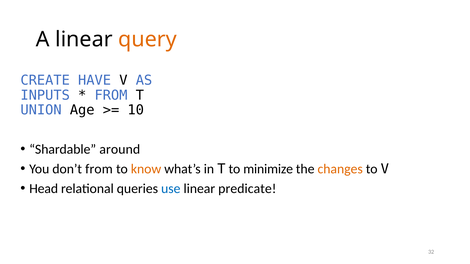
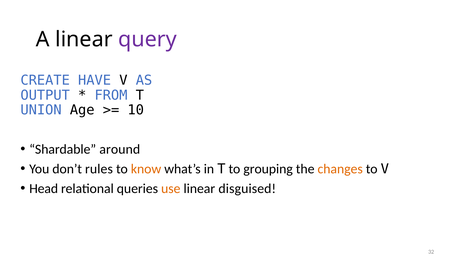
query colour: orange -> purple
INPUTS: INPUTS -> OUTPUT
don’t from: from -> rules
minimize: minimize -> grouping
use colour: blue -> orange
predicate: predicate -> disguised
